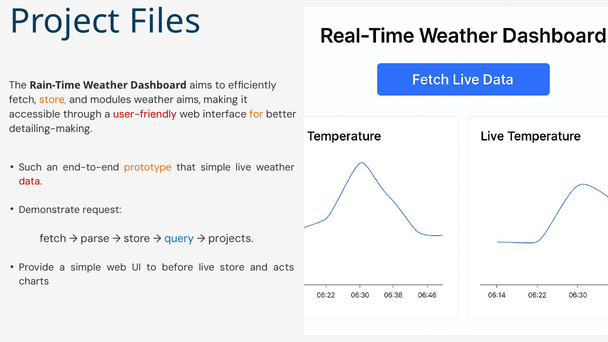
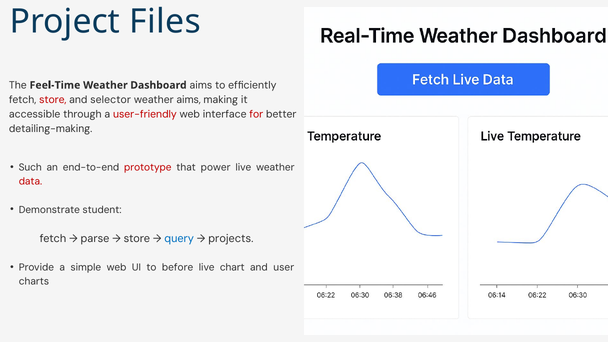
Rain-Time: Rain-Time -> Feel-Time
store at (53, 100) colour: orange -> red
modules: modules -> selector
for colour: orange -> red
prototype colour: orange -> red
that simple: simple -> power
request: request -> student
live store: store -> chart
acts: acts -> user
